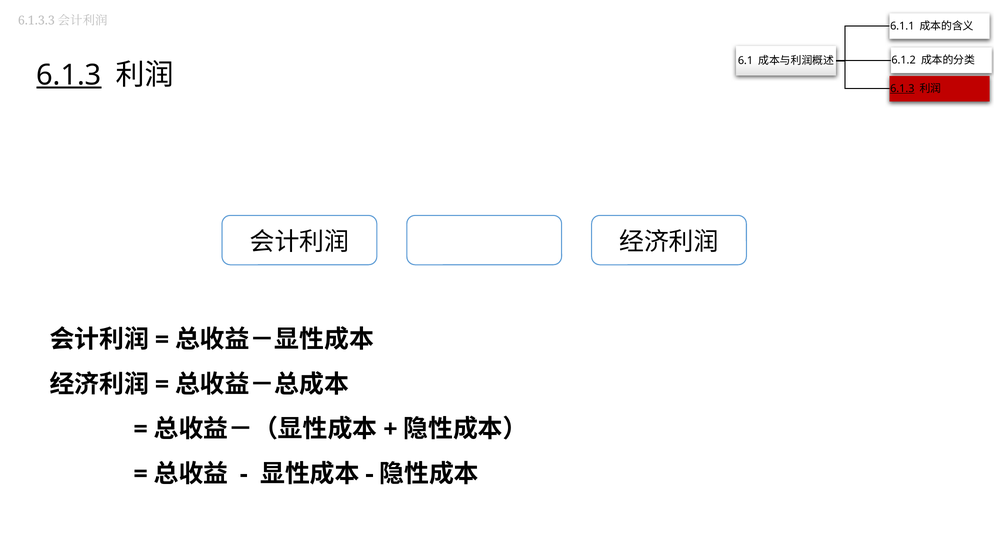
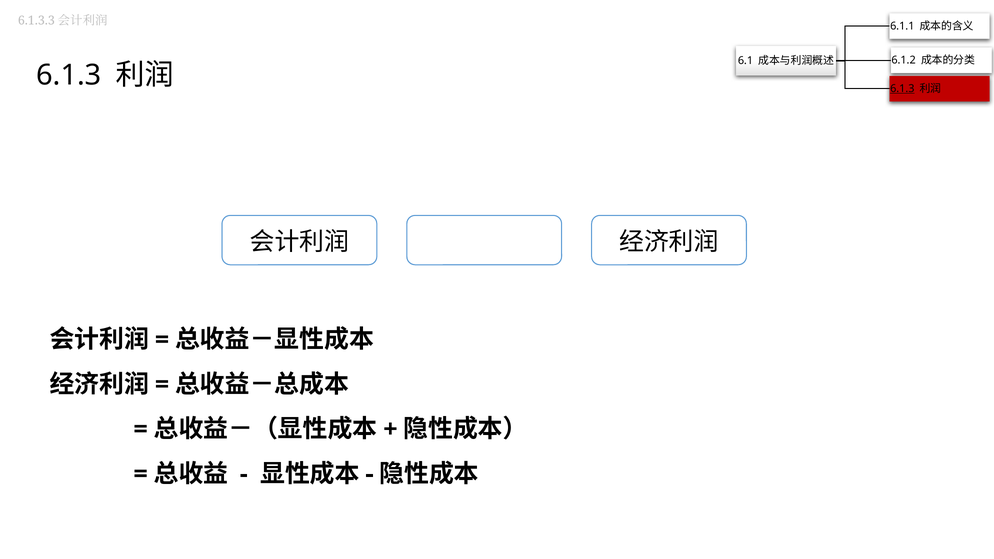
6.1.3 at (69, 75) underline: present -> none
